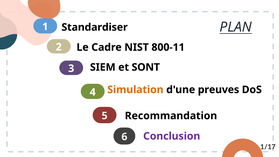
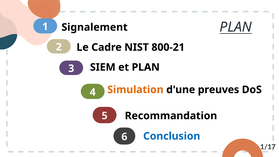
Standardiser: Standardiser -> Signalement
800-11: 800-11 -> 800-21
et SONT: SONT -> PLAN
Conclusion colour: purple -> blue
